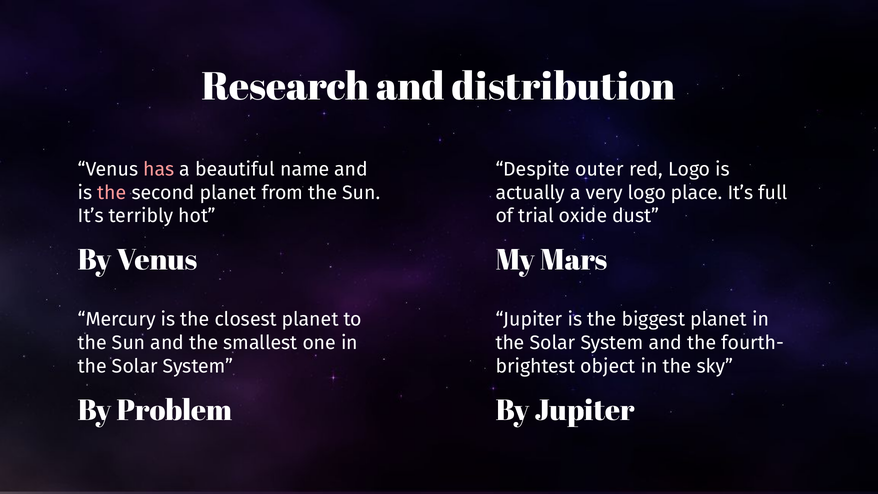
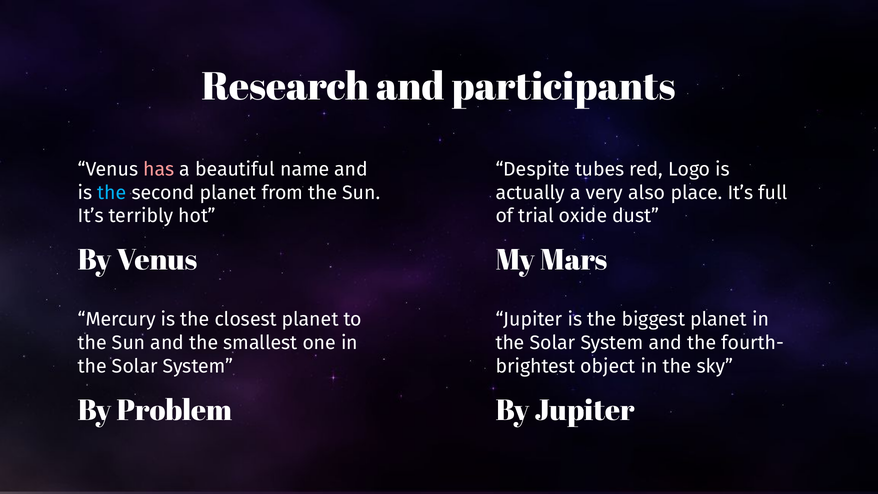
distribution: distribution -> participants
outer: outer -> tubes
the at (112, 193) colour: pink -> light blue
very logo: logo -> also
